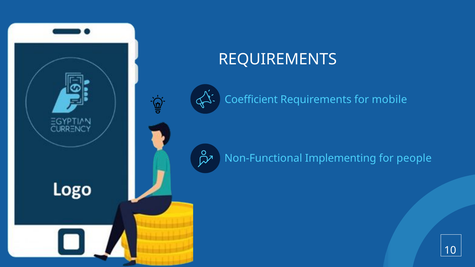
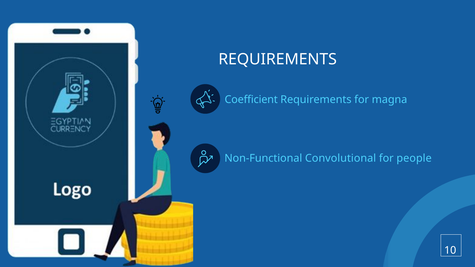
mobile: mobile -> magna
Implementing: Implementing -> Convolutional
